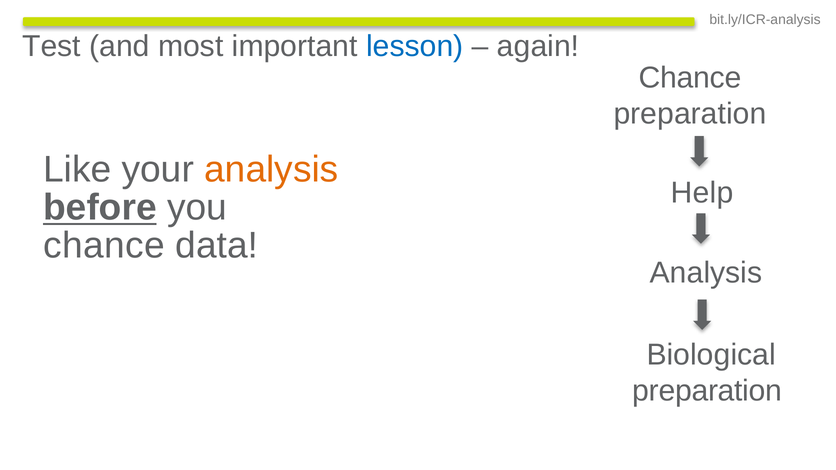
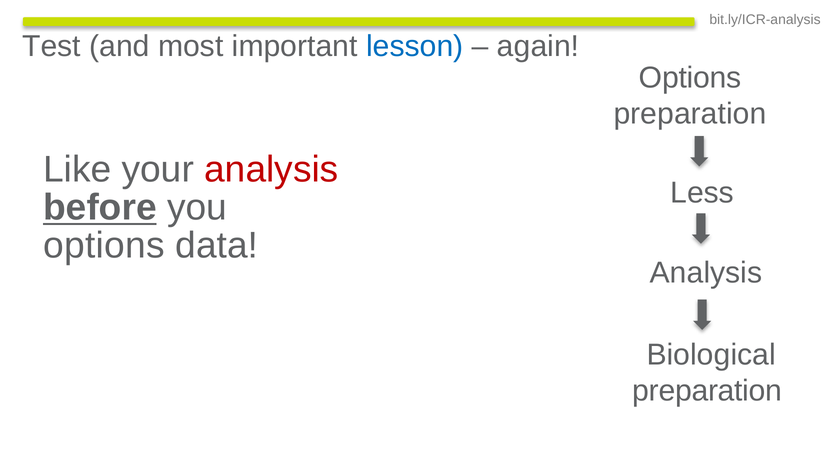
Chance at (690, 78): Chance -> Options
analysis at (271, 170) colour: orange -> red
Help: Help -> Less
chance at (104, 246): chance -> options
